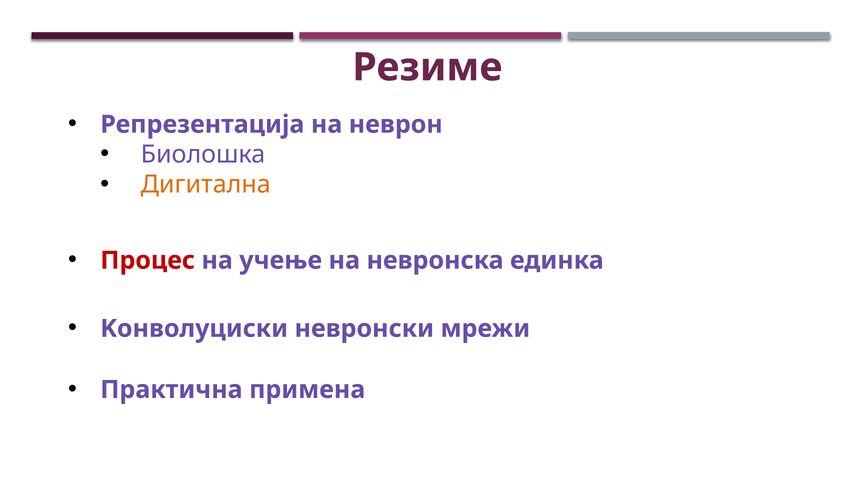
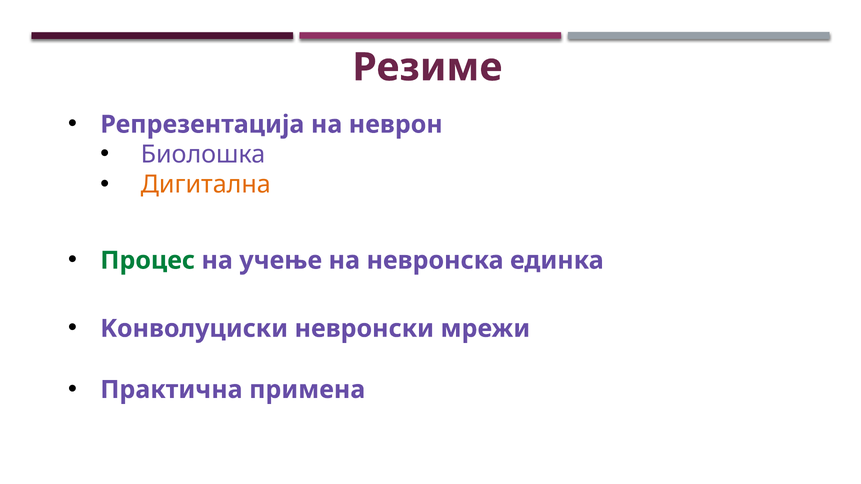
Процес colour: red -> green
